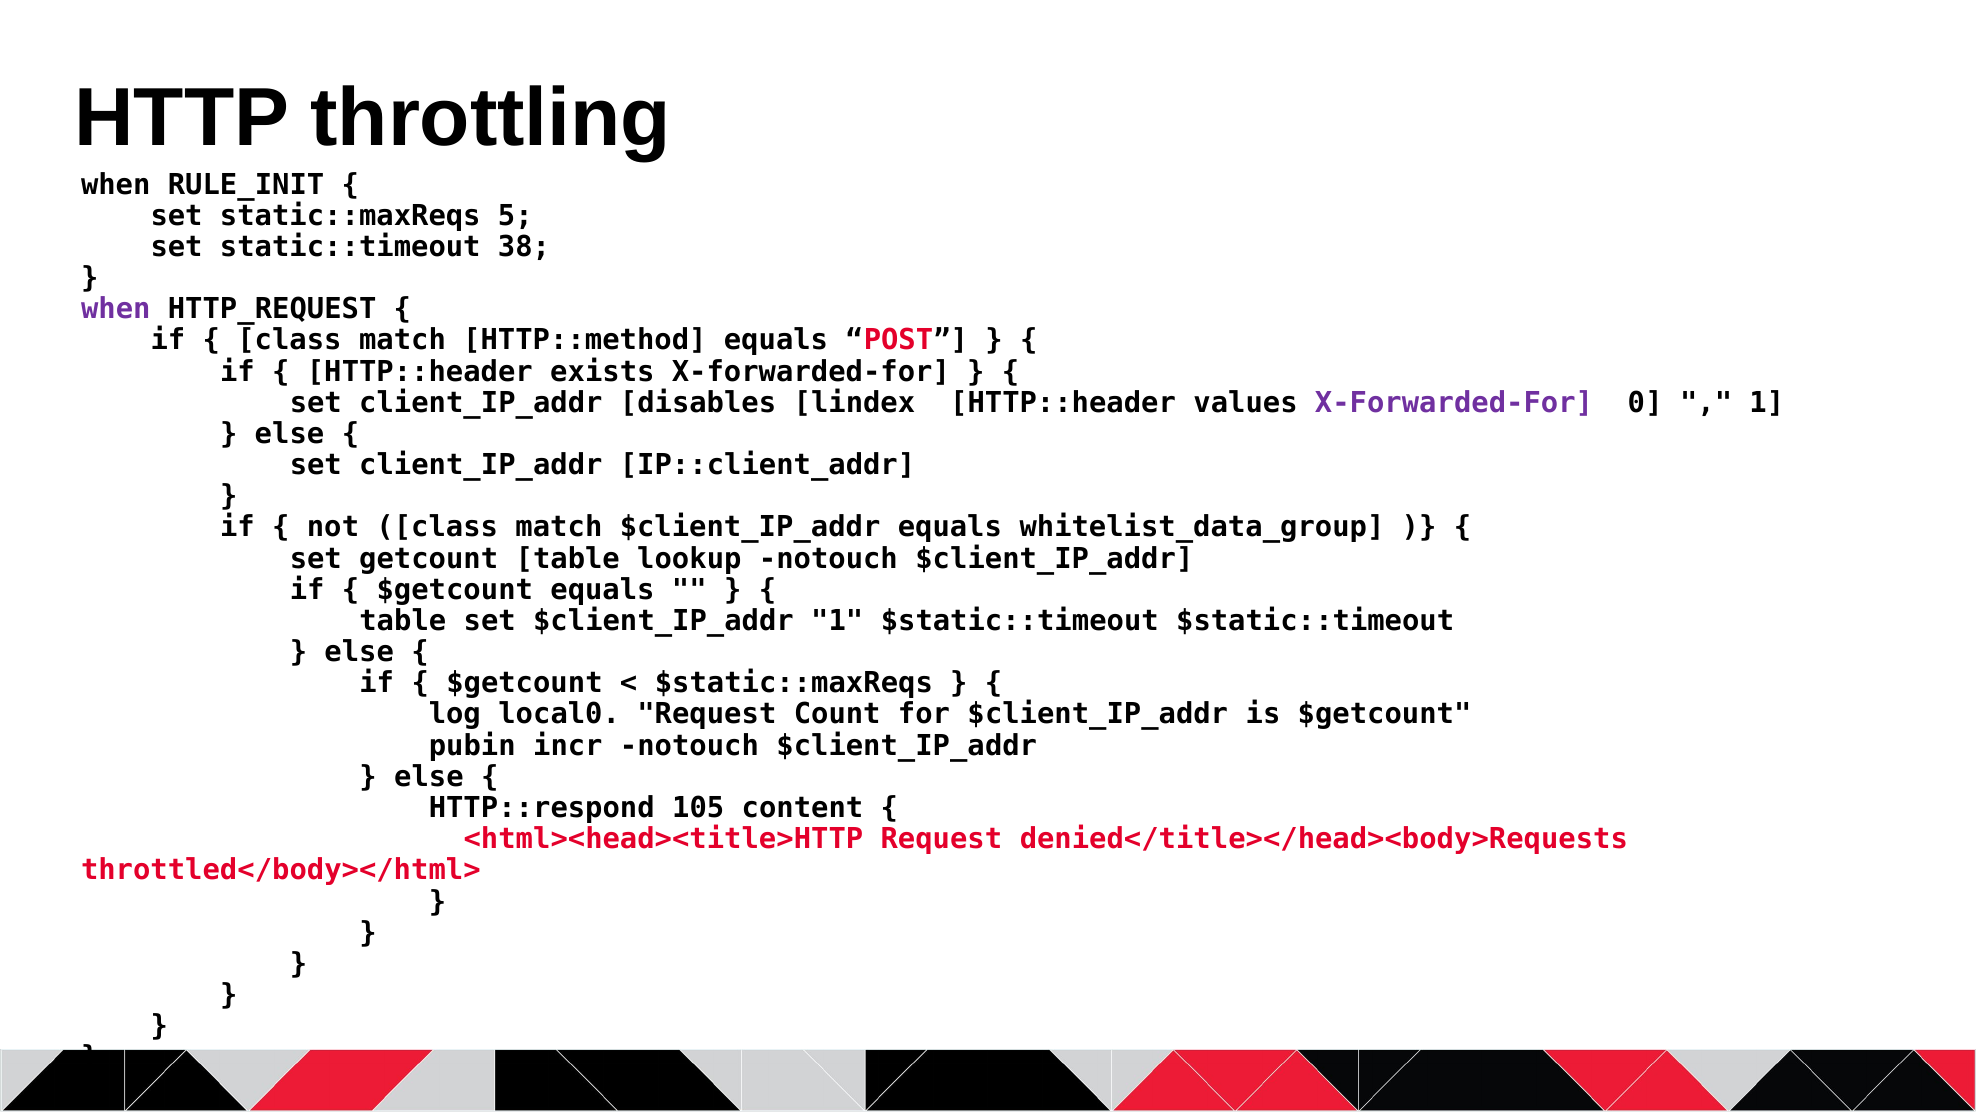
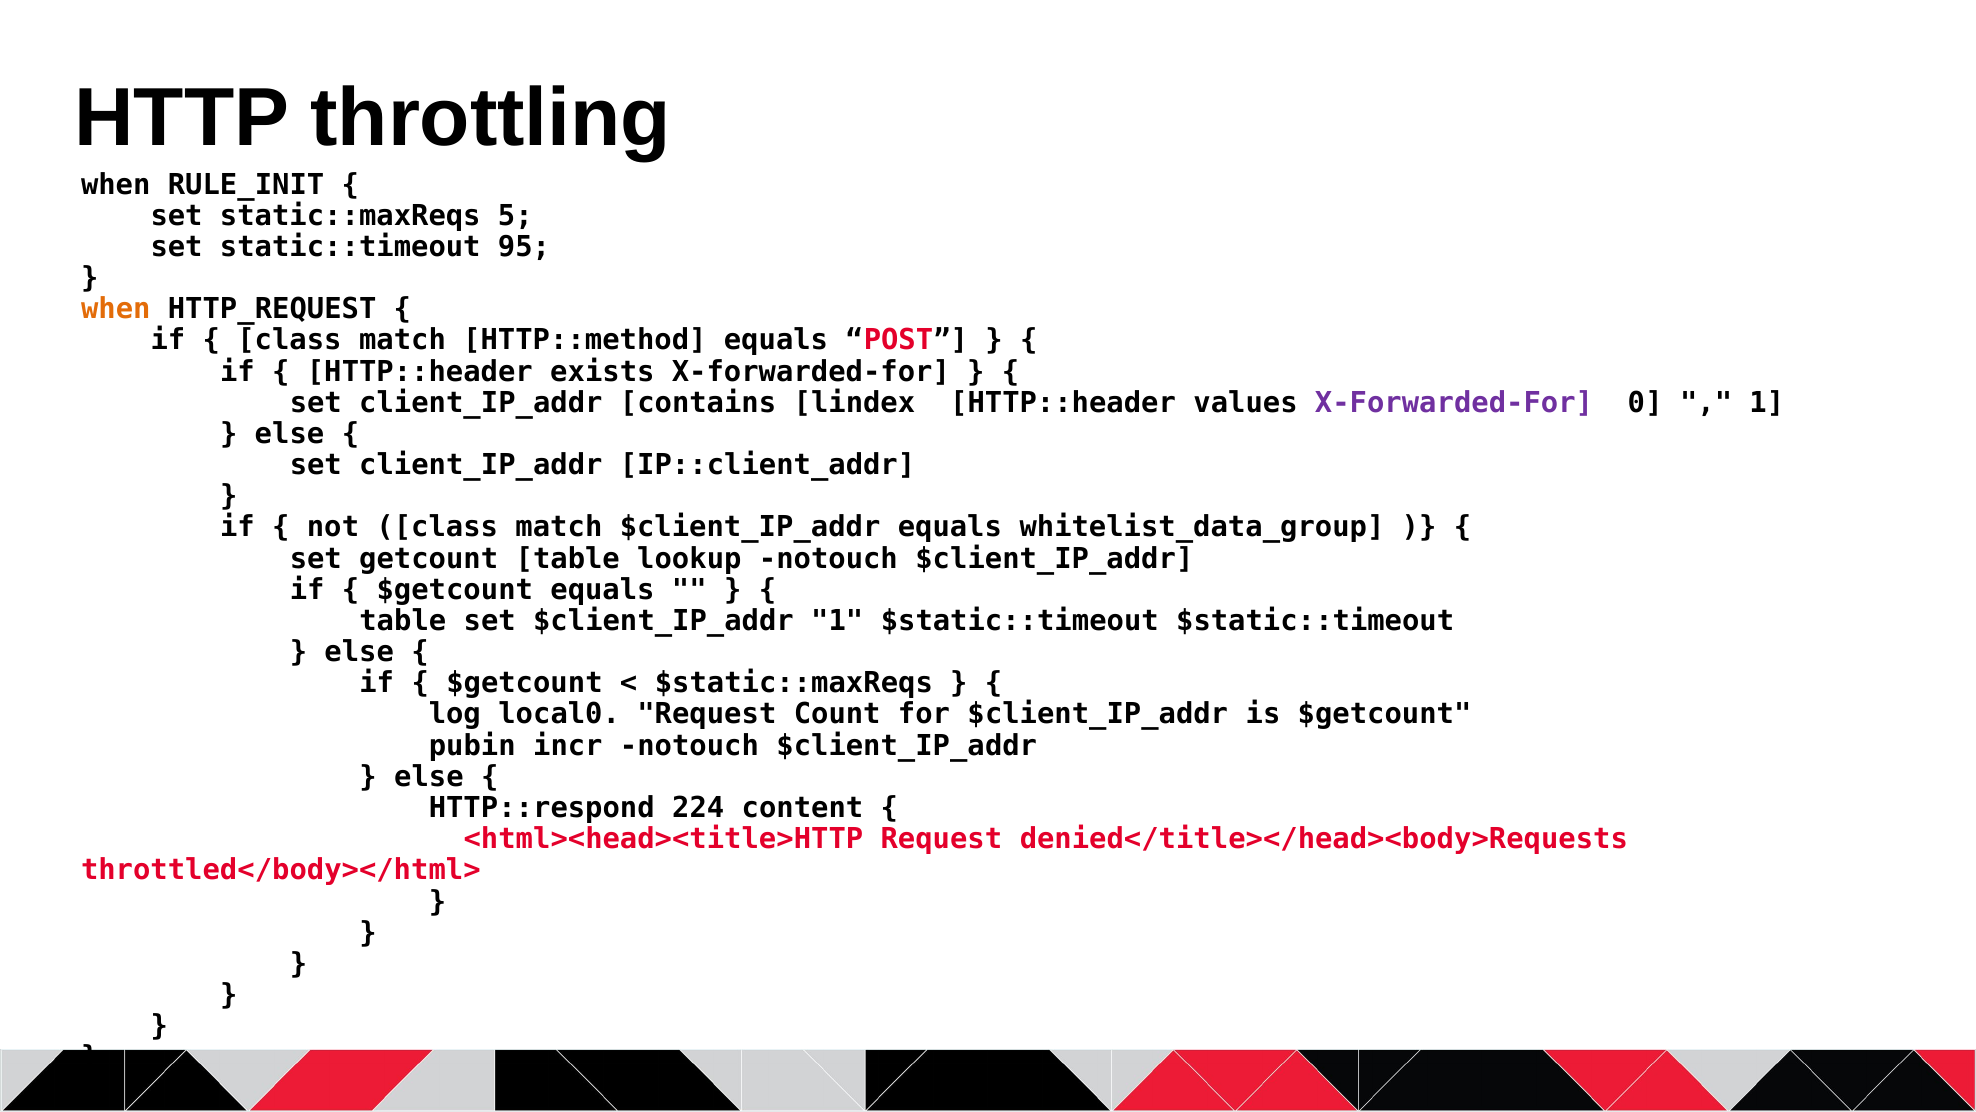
38: 38 -> 95
when at (116, 309) colour: purple -> orange
disables: disables -> contains
105: 105 -> 224
